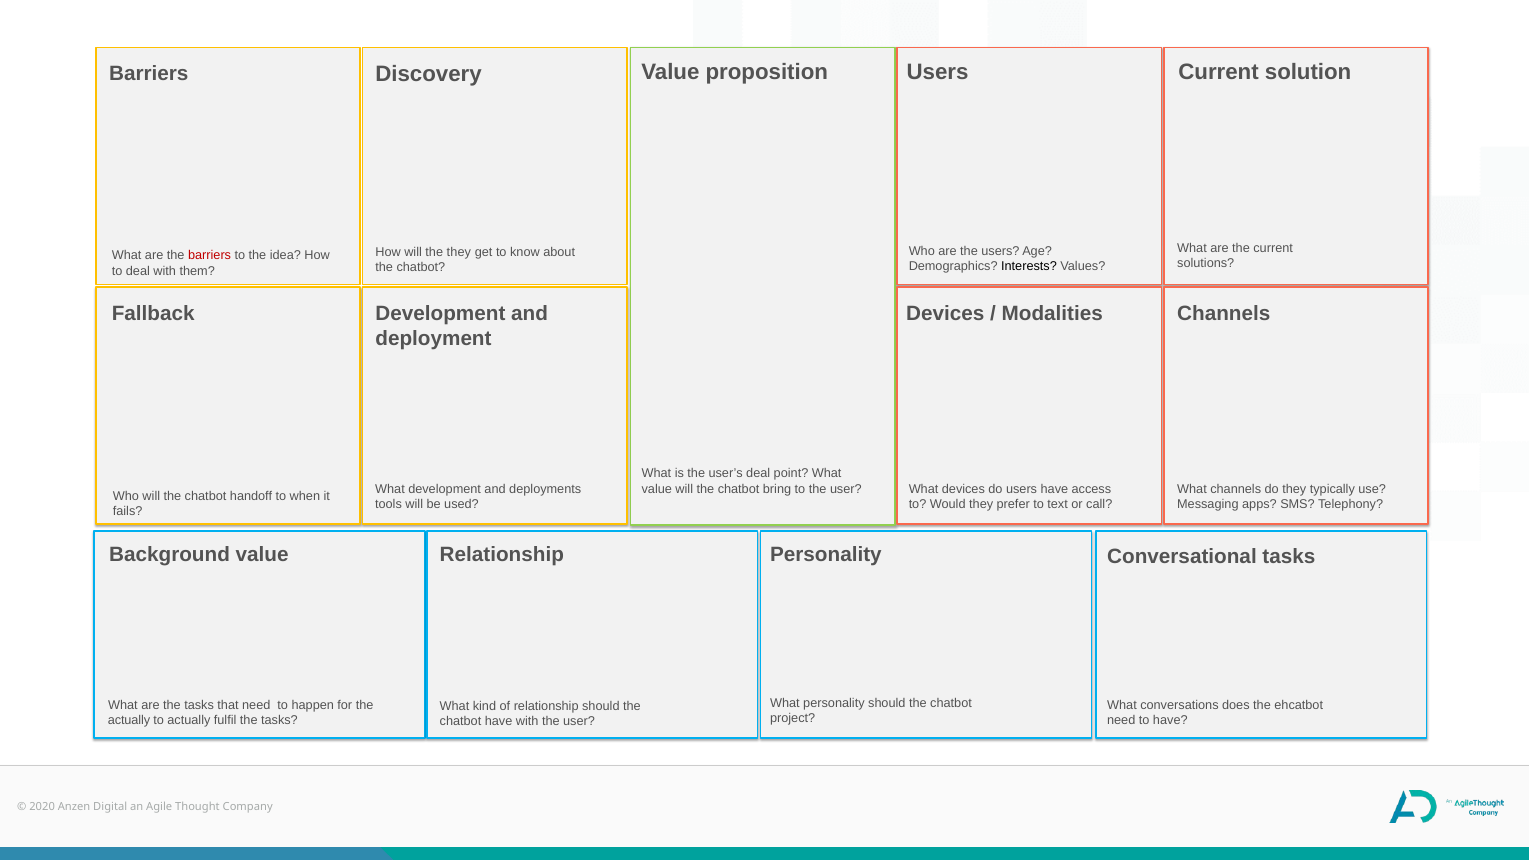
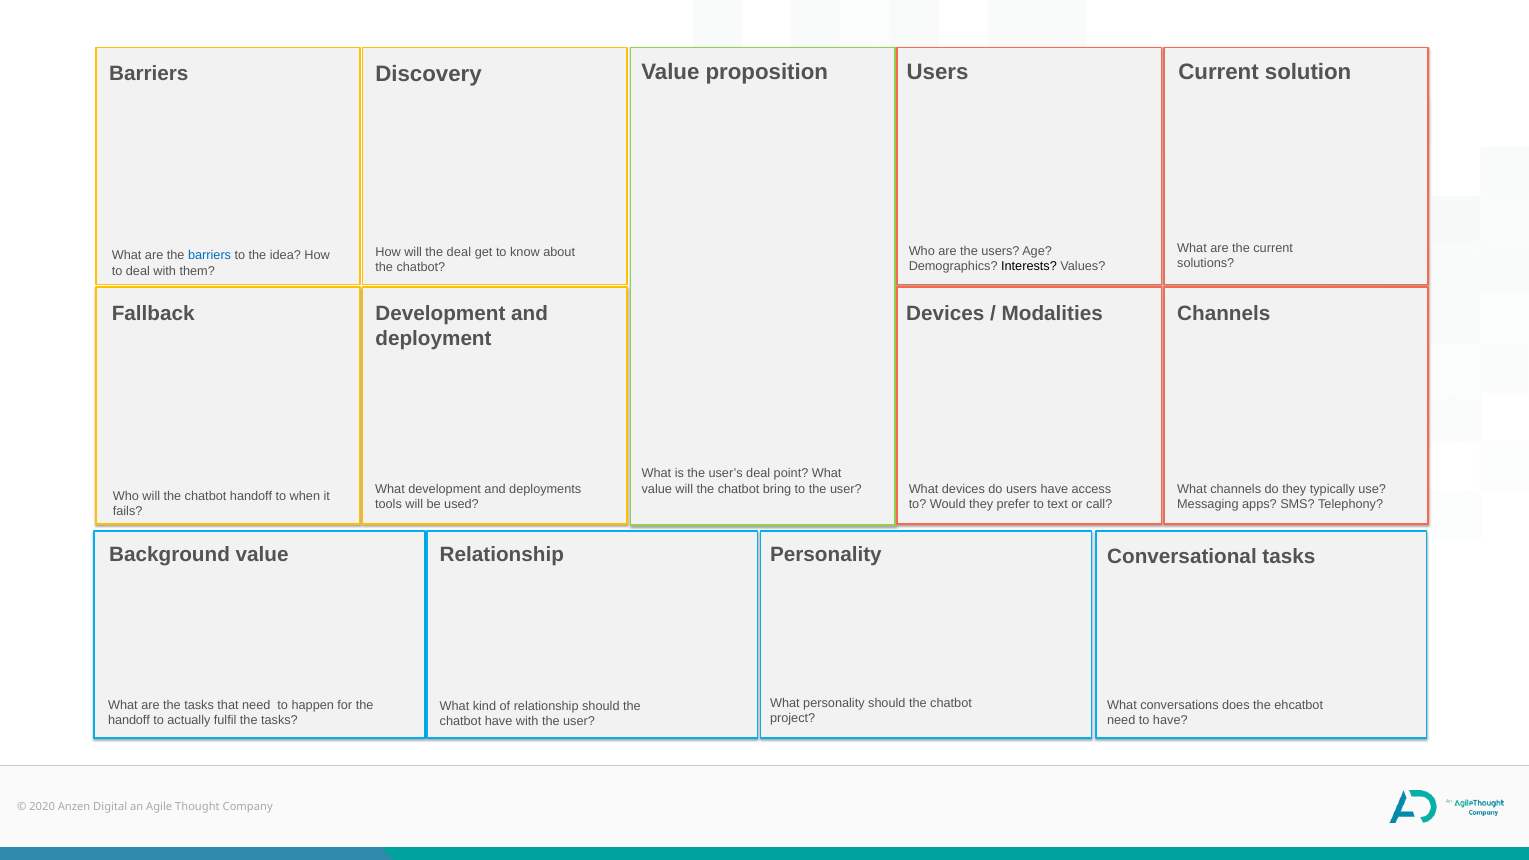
the they: they -> deal
barriers at (210, 256) colour: red -> blue
actually at (129, 721): actually -> handoff
